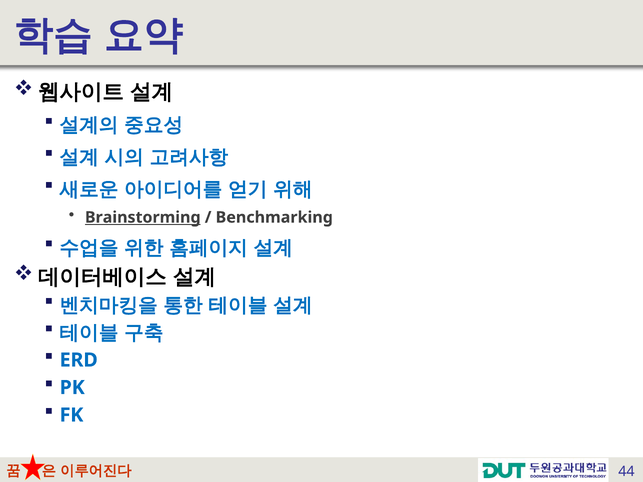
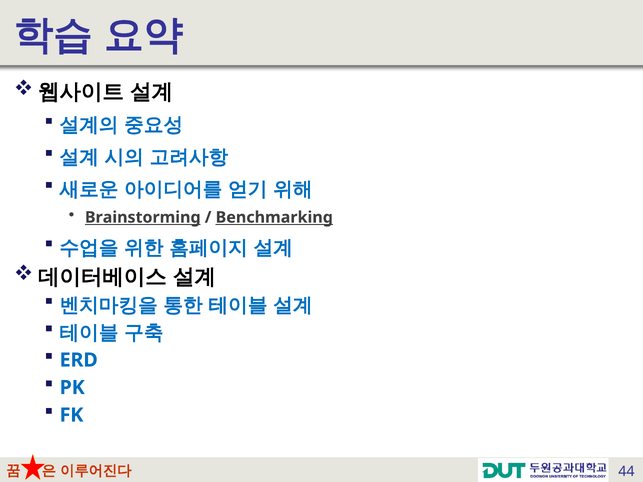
Benchmarking underline: none -> present
